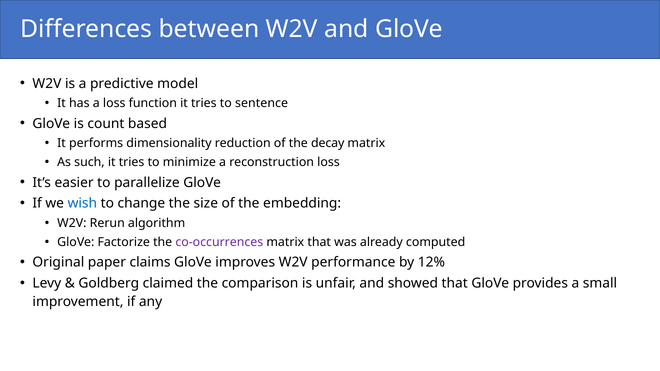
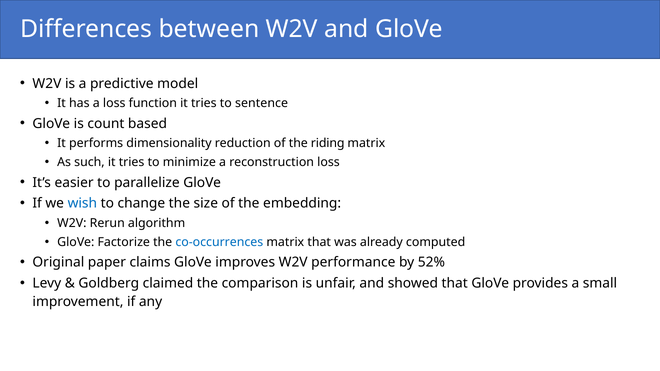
decay: decay -> riding
co-occurrences colour: purple -> blue
12%: 12% -> 52%
